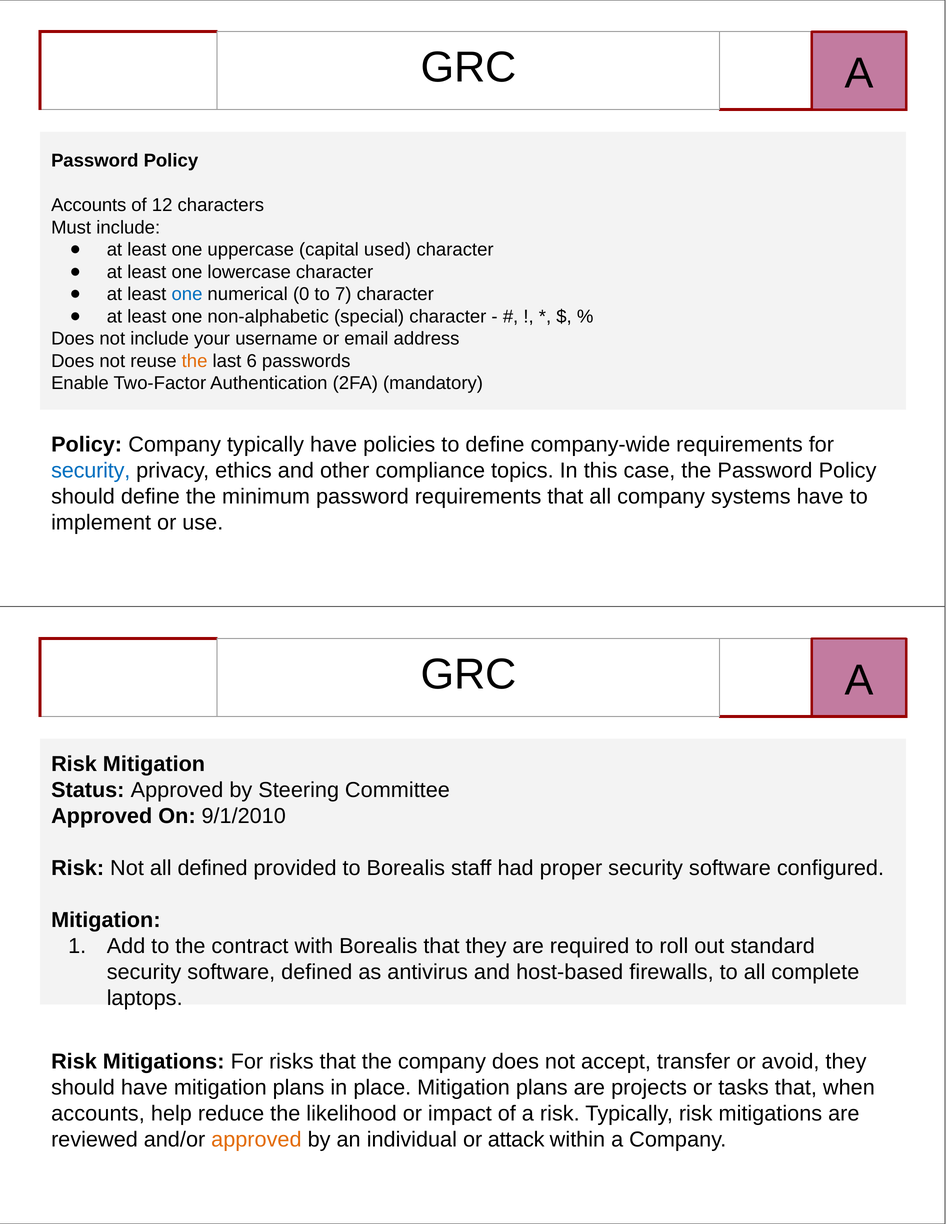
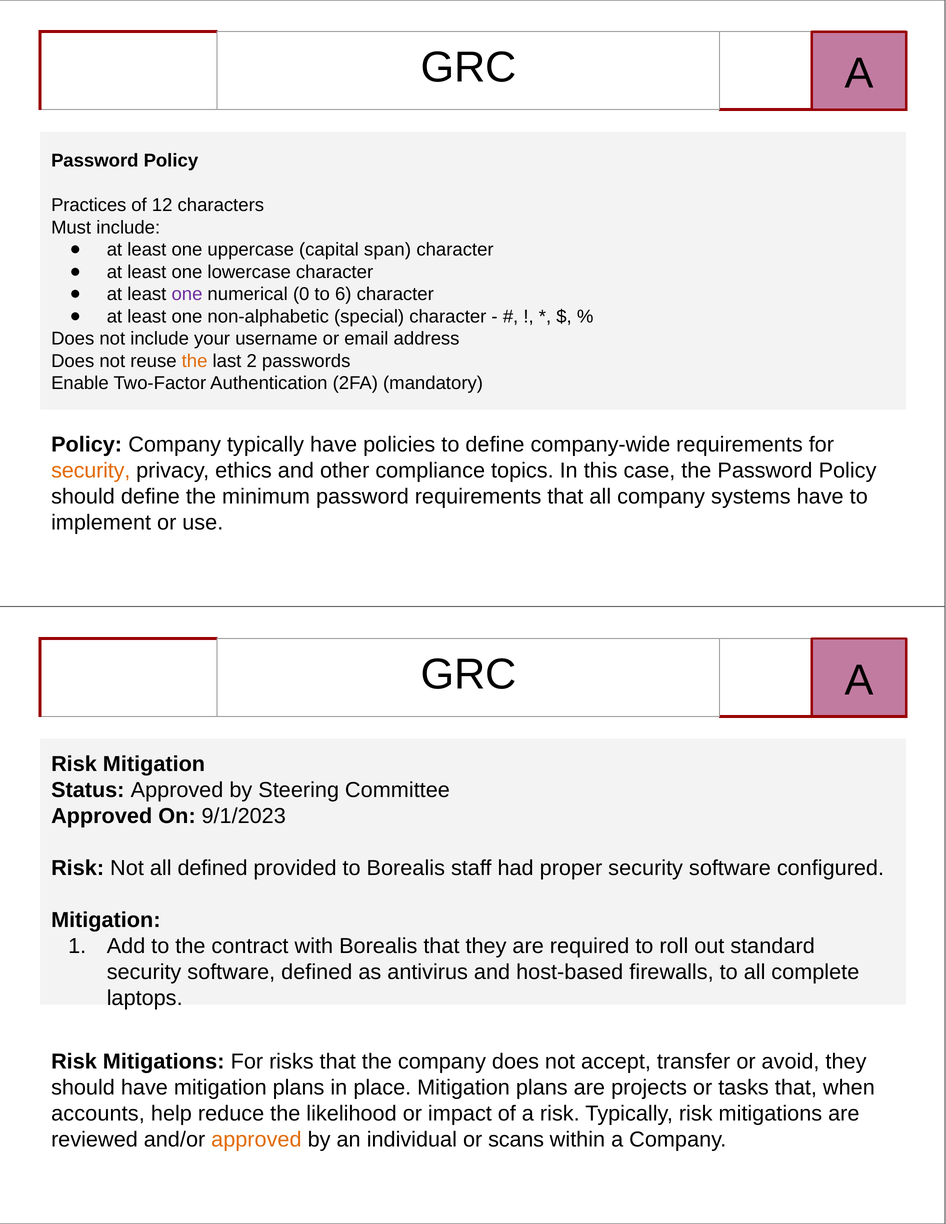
Accounts at (89, 205): Accounts -> Practices
used: used -> span
one at (187, 294) colour: blue -> purple
7: 7 -> 6
6: 6 -> 2
security at (91, 471) colour: blue -> orange
9/1/2010: 9/1/2010 -> 9/1/2023
attack: attack -> scans
